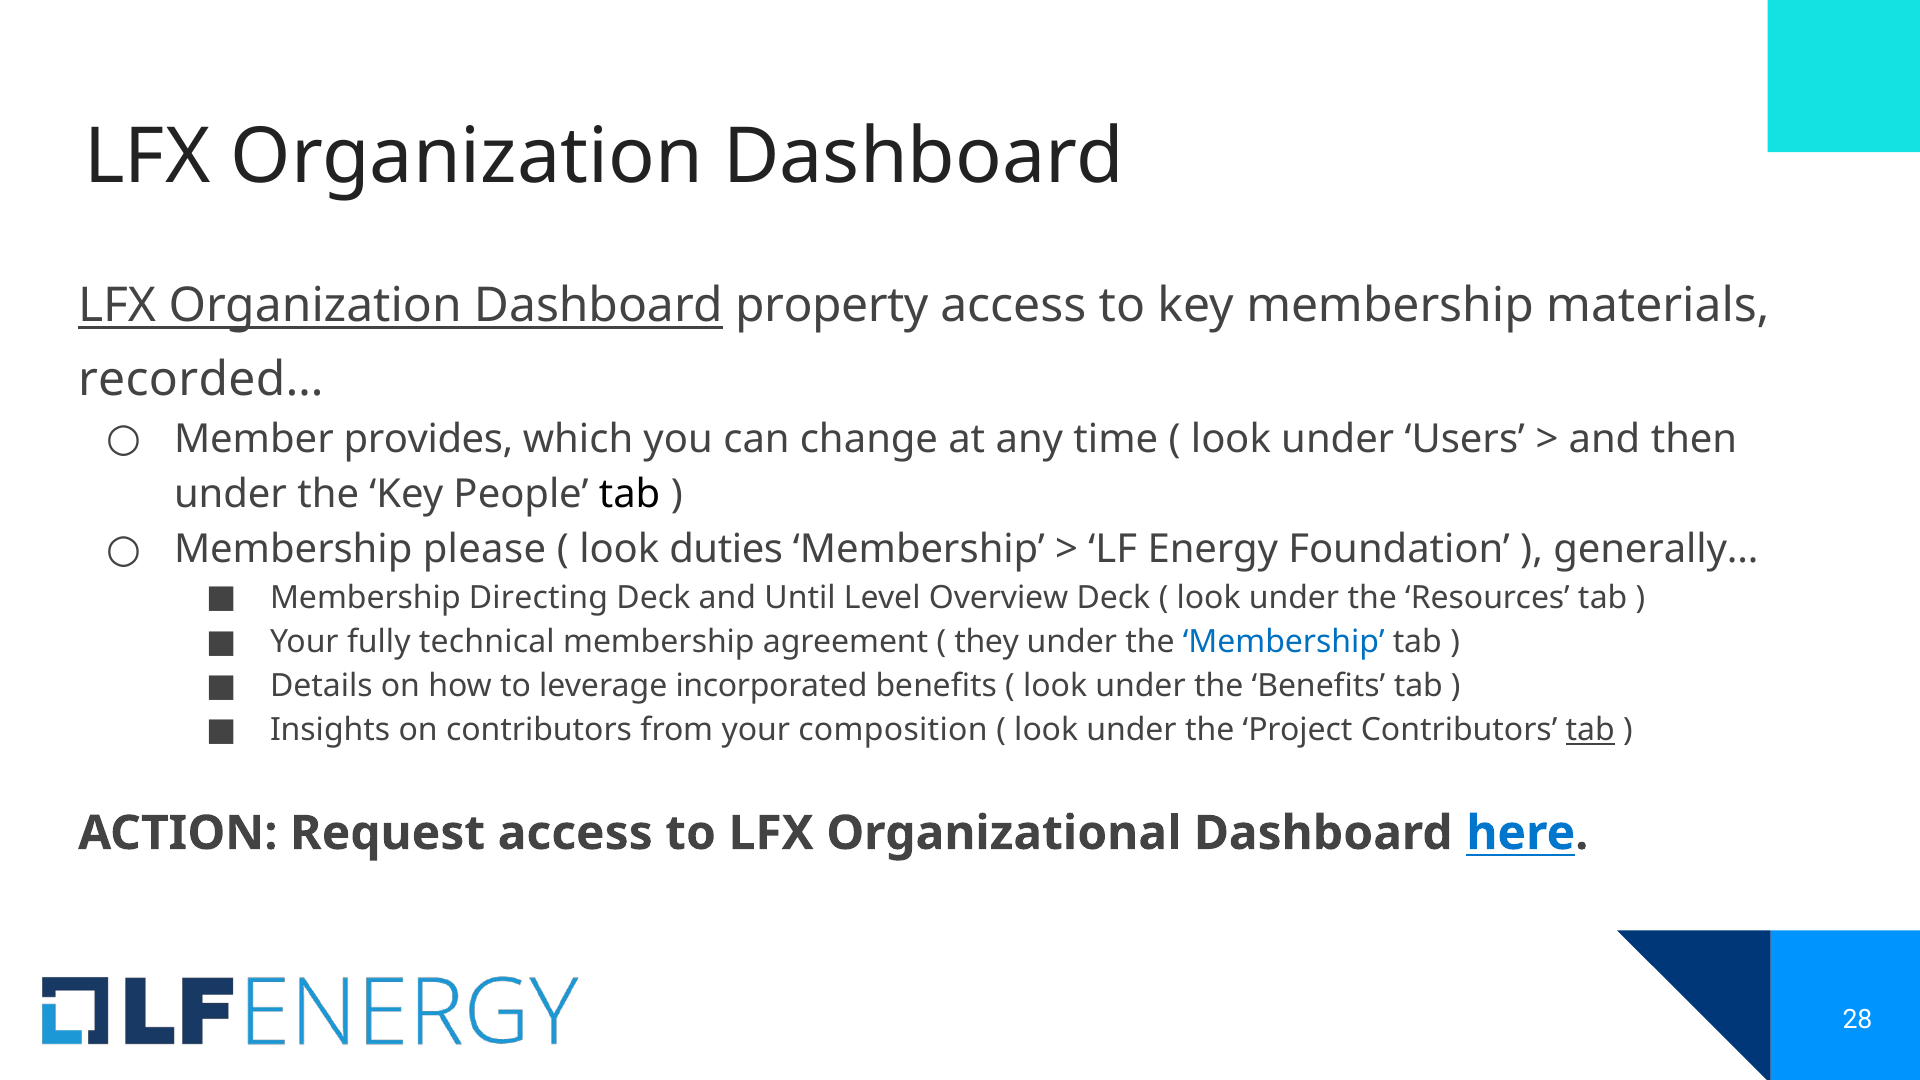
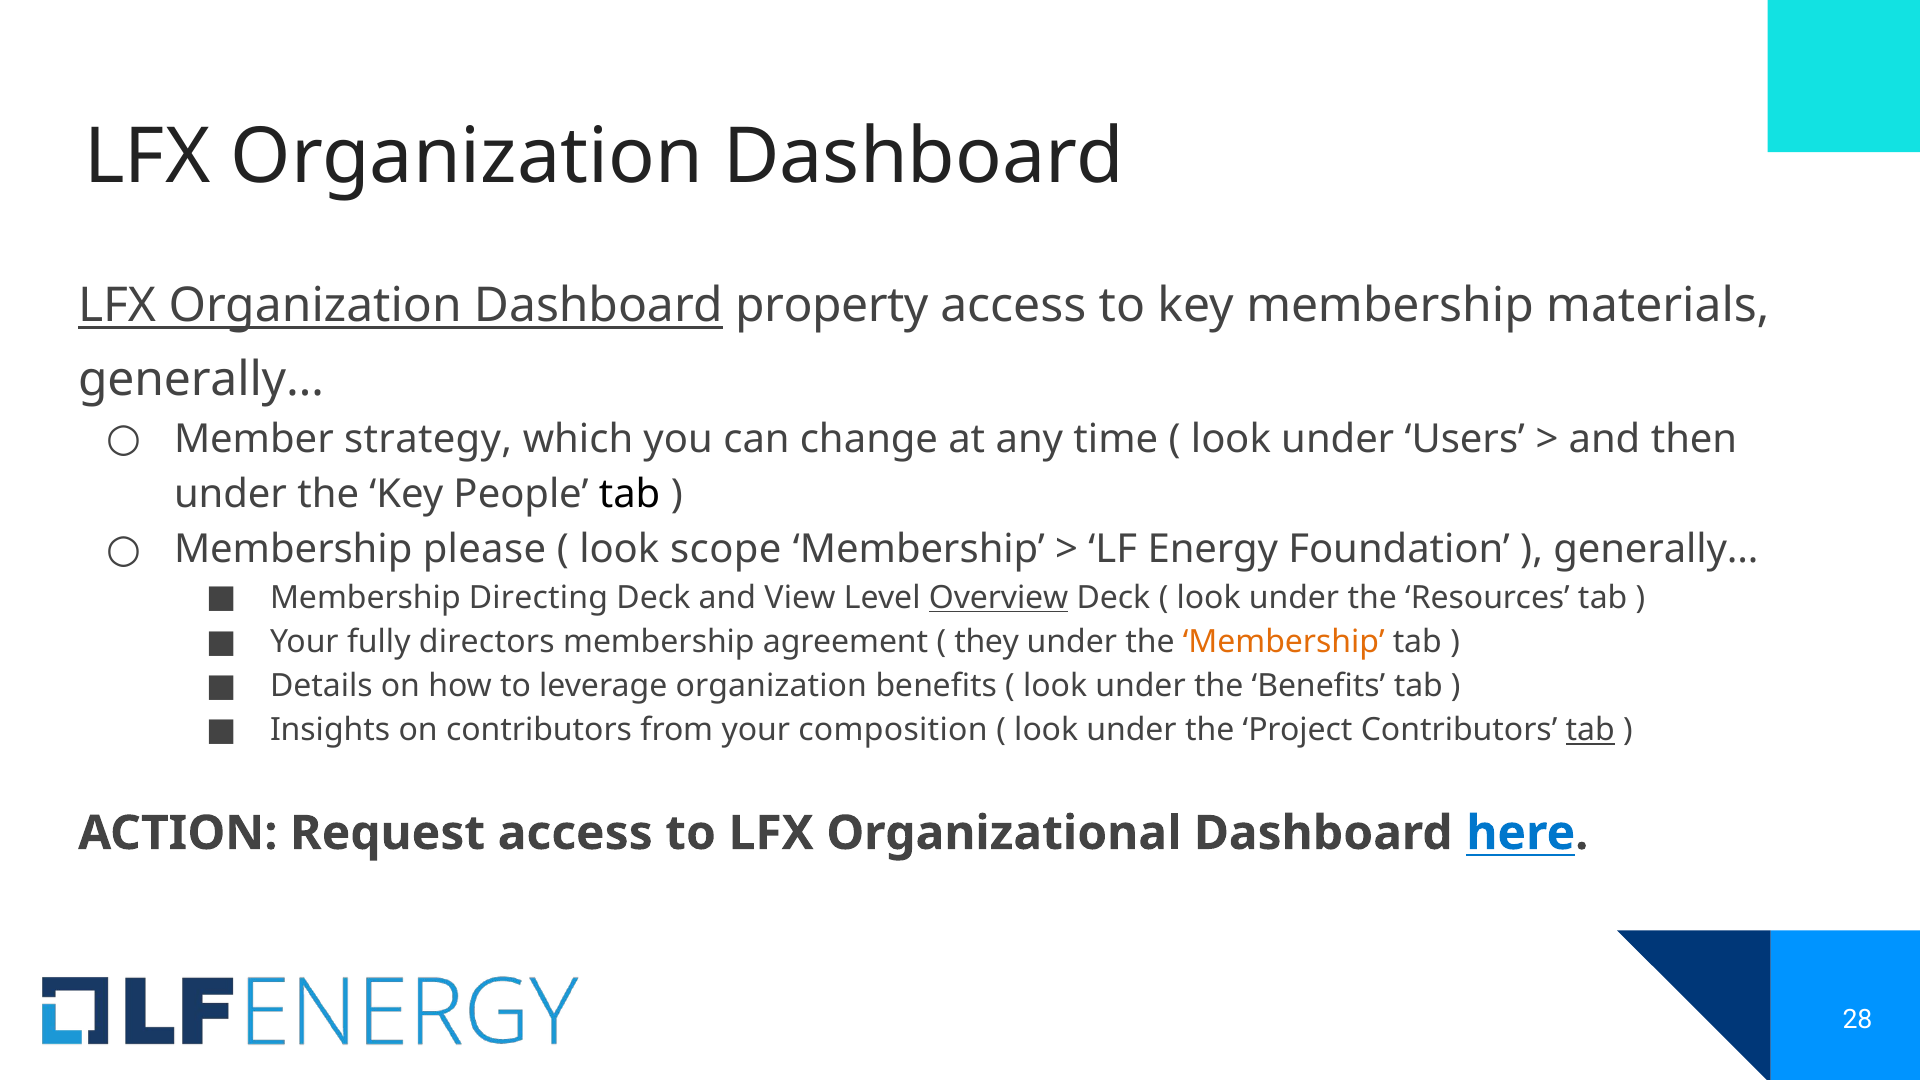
recorded… at (201, 380): recorded… -> generally…
provides: provides -> strategy
duties: duties -> scope
Until: Until -> View
Overview underline: none -> present
technical: technical -> directors
Membership at (1284, 642) colour: blue -> orange
leverage incorporated: incorporated -> organization
